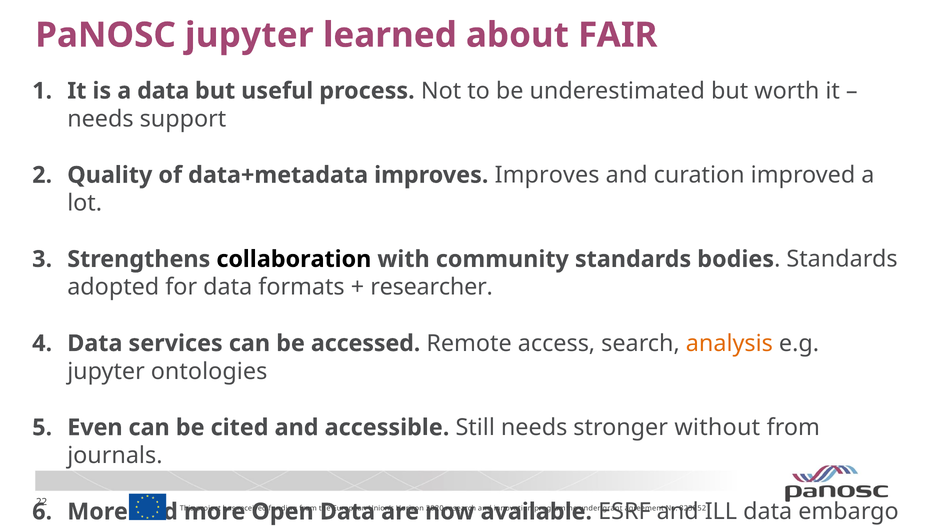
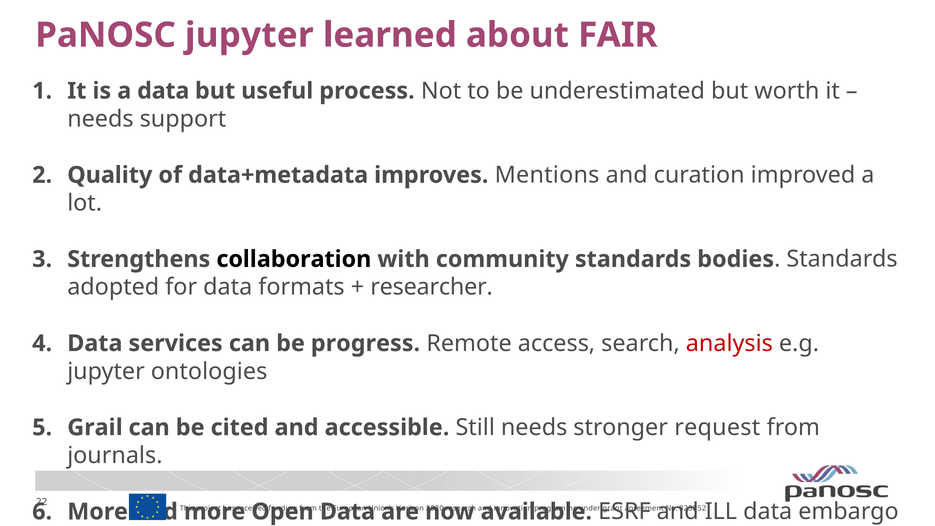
improves Improves: Improves -> Mentions
accessed: accessed -> progress
analysis colour: orange -> red
Even at (95, 427): Even -> Grail
without: without -> request
